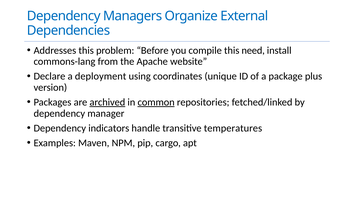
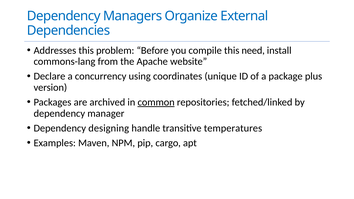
deployment: deployment -> concurrency
archived underline: present -> none
indicators: indicators -> designing
